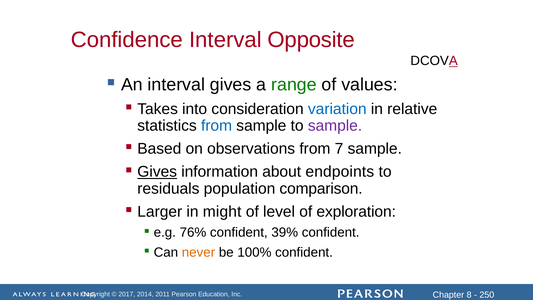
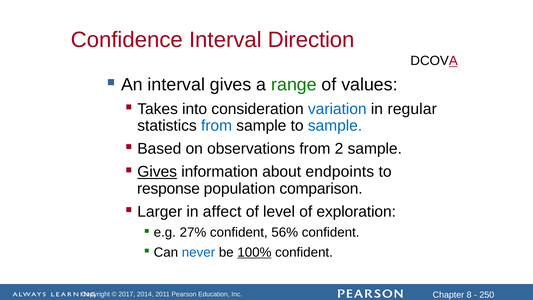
Opposite: Opposite -> Direction
relative: relative -> regular
sample at (335, 126) colour: purple -> blue
7: 7 -> 2
residuals: residuals -> response
might: might -> affect
76%: 76% -> 27%
39%: 39% -> 56%
never colour: orange -> blue
100% underline: none -> present
